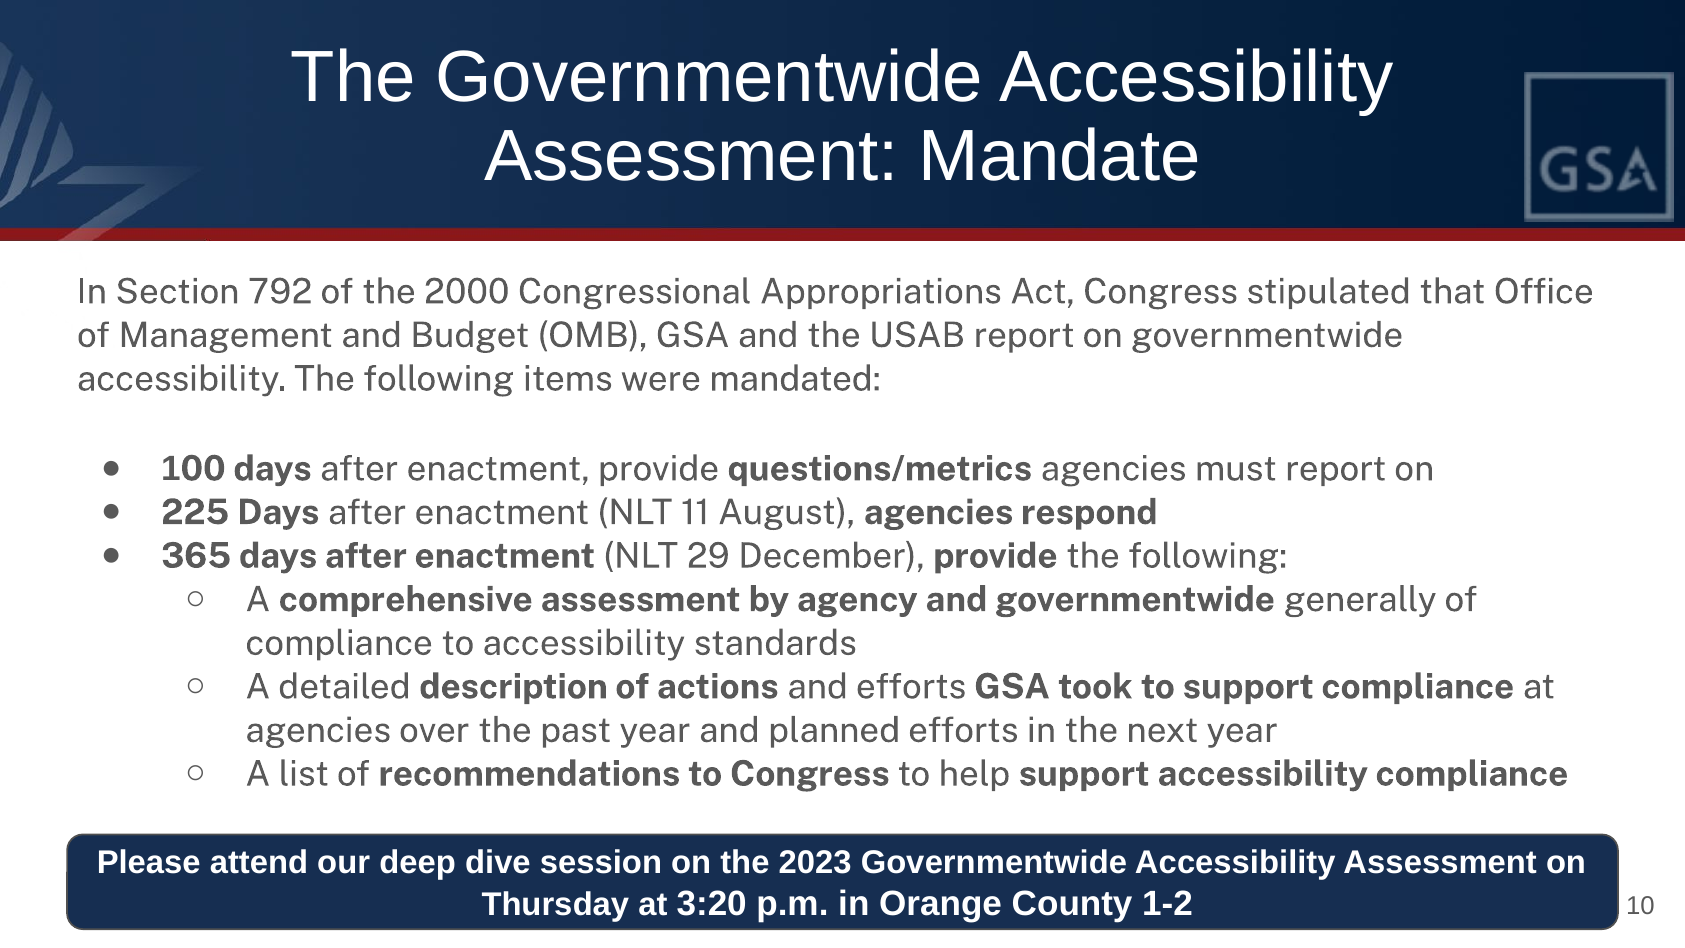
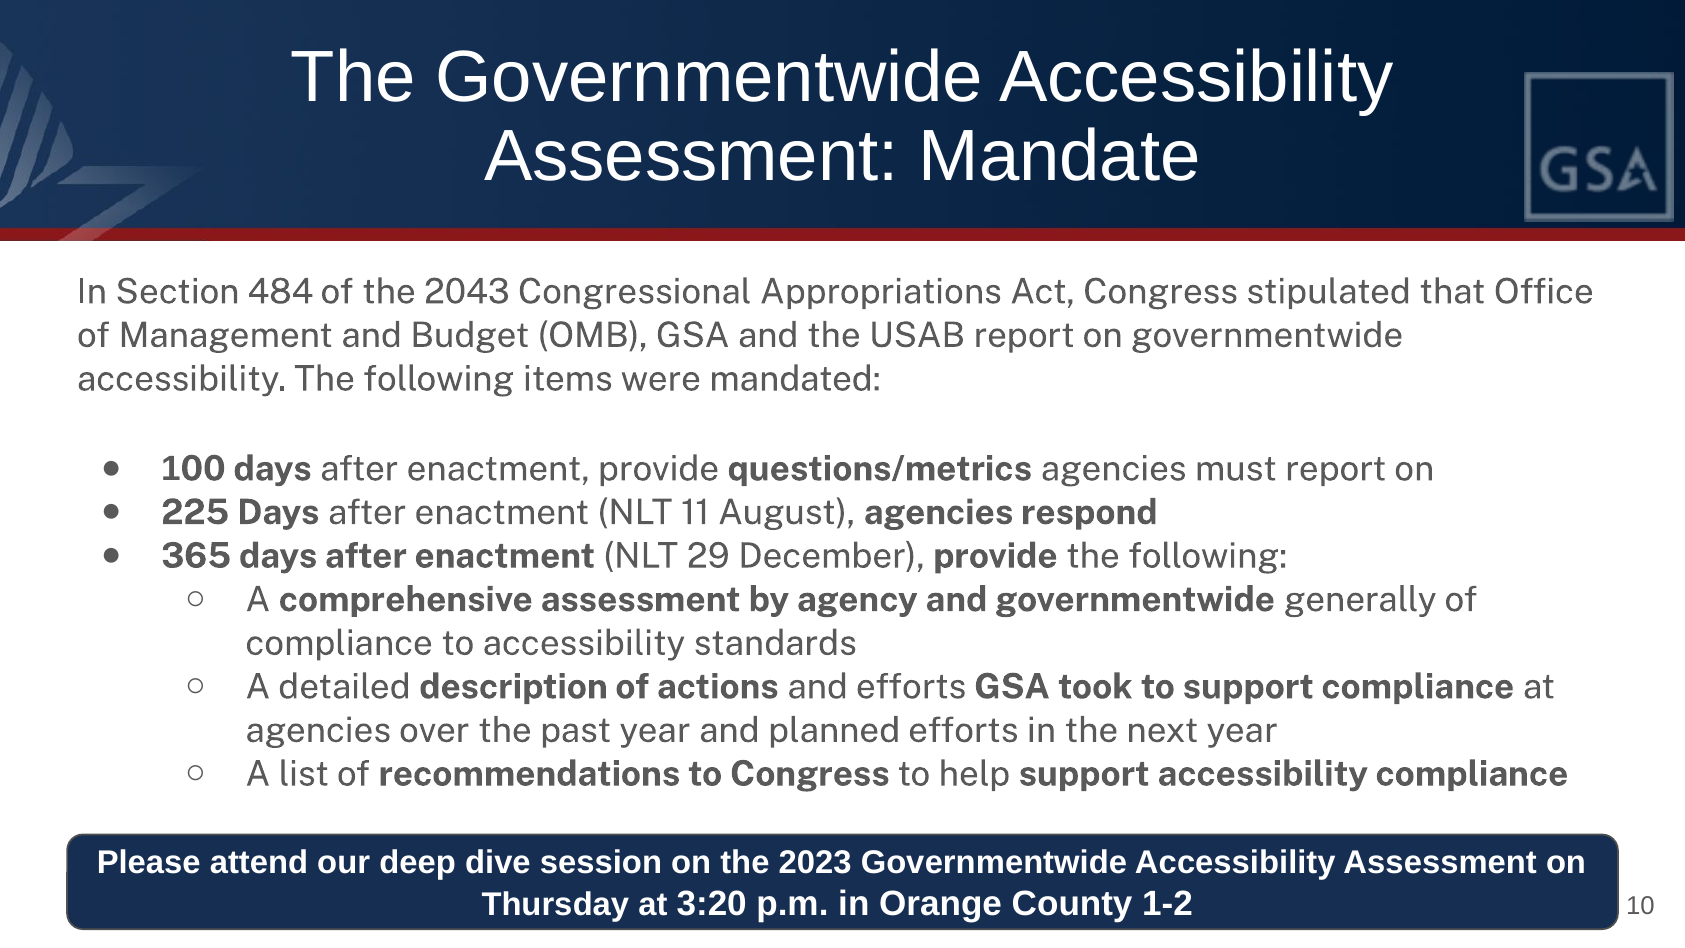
792: 792 -> 484
2000: 2000 -> 2043
